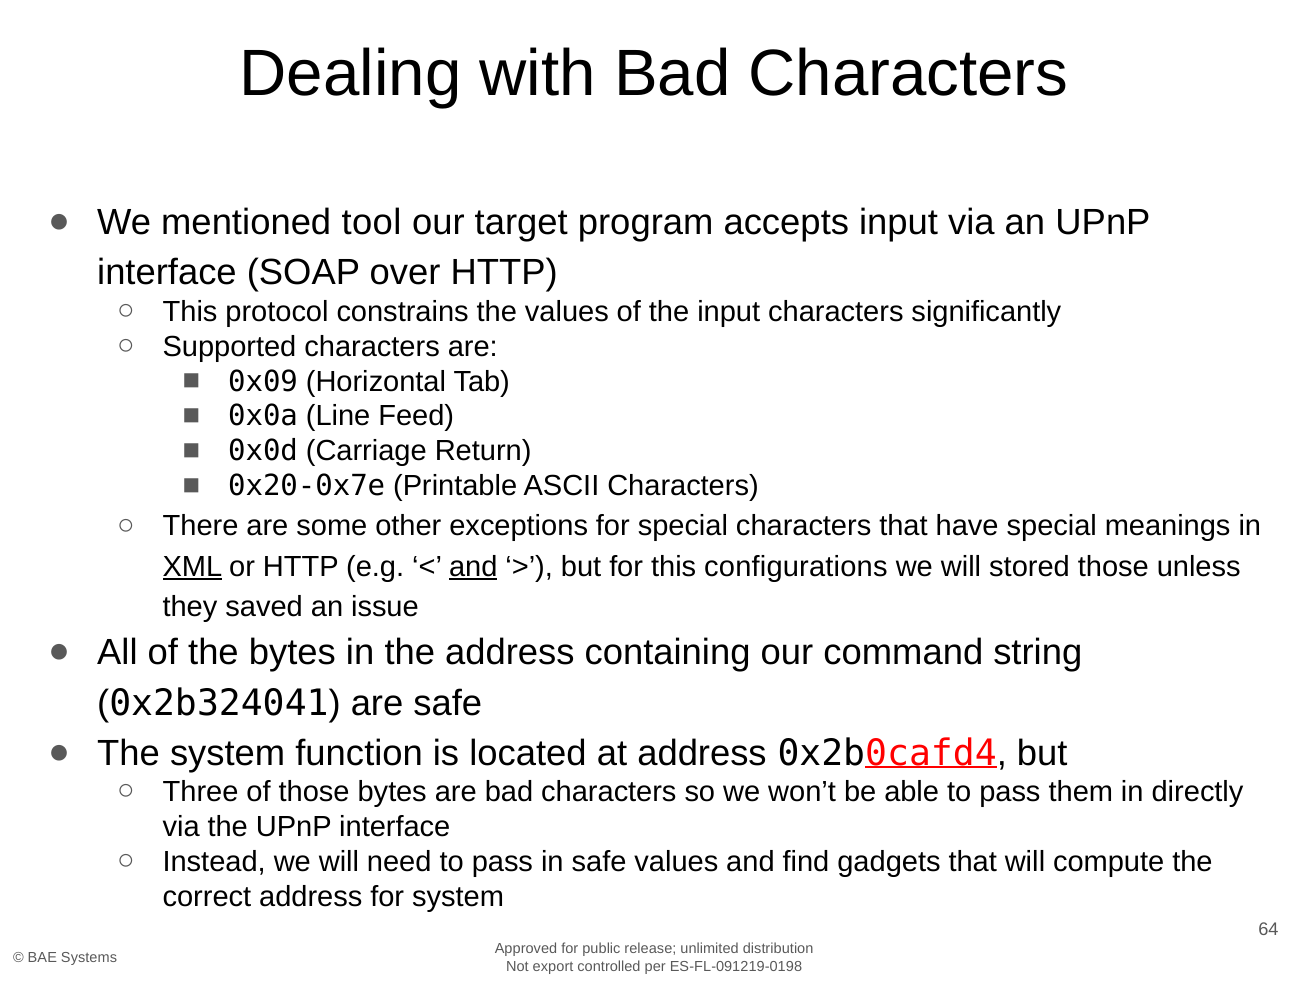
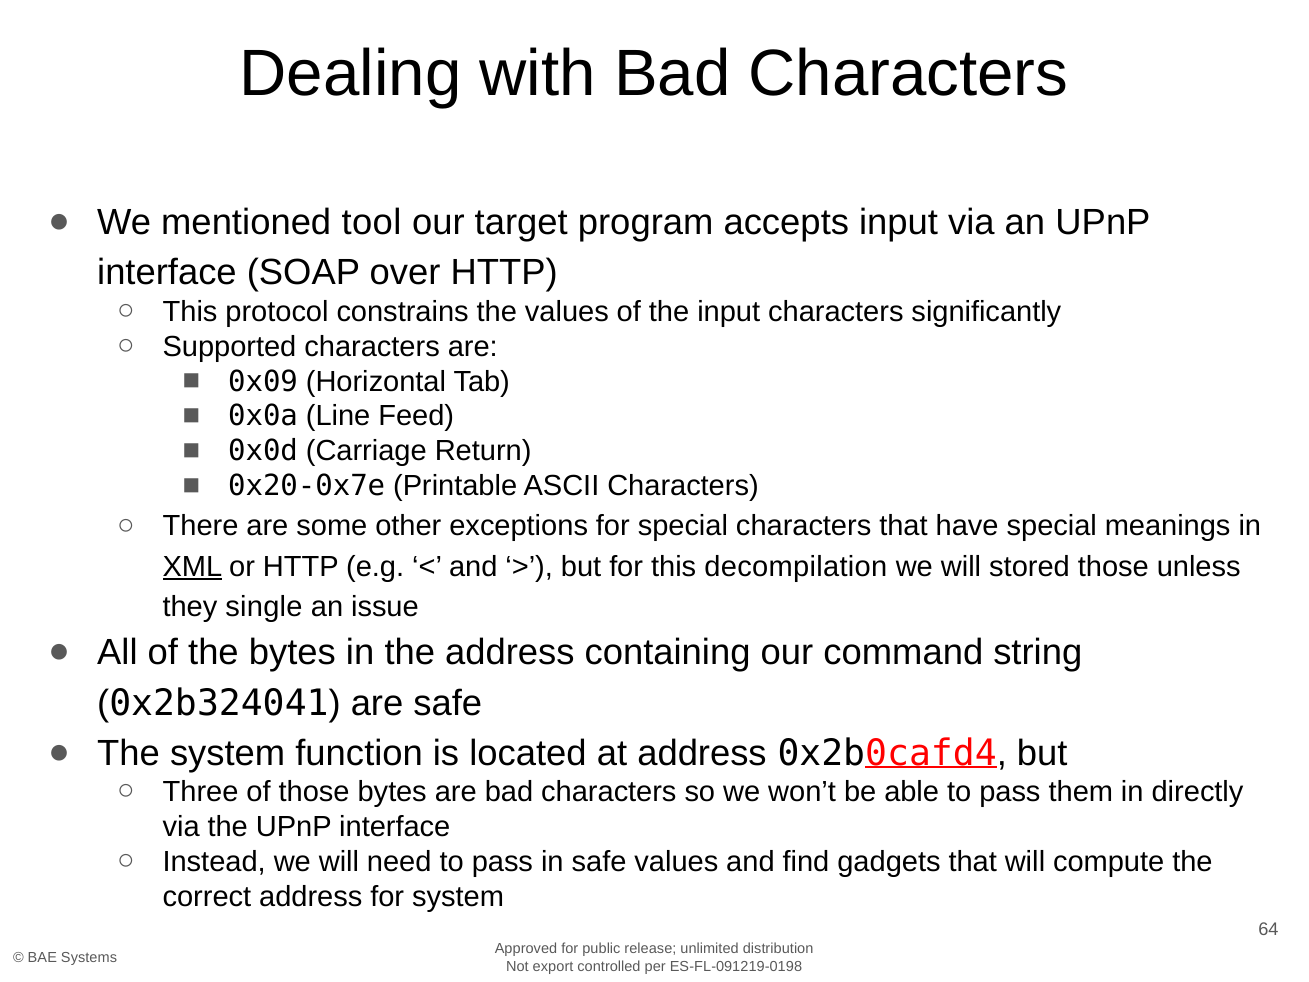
and at (473, 566) underline: present -> none
configurations: configurations -> decompilation
saved: saved -> single
